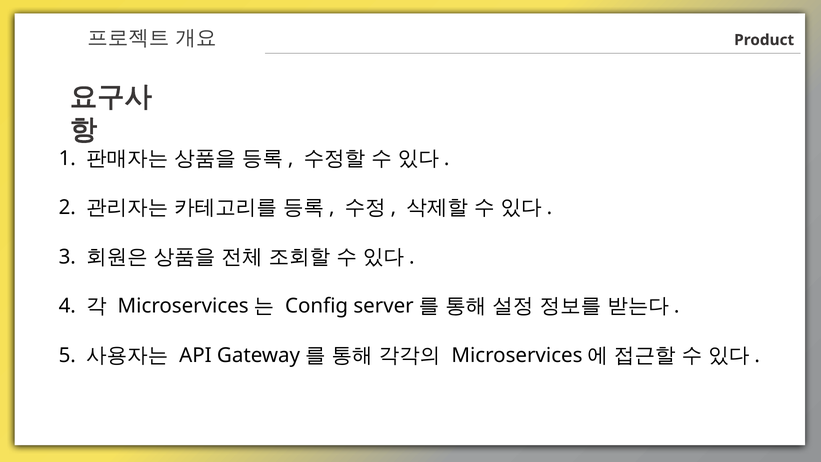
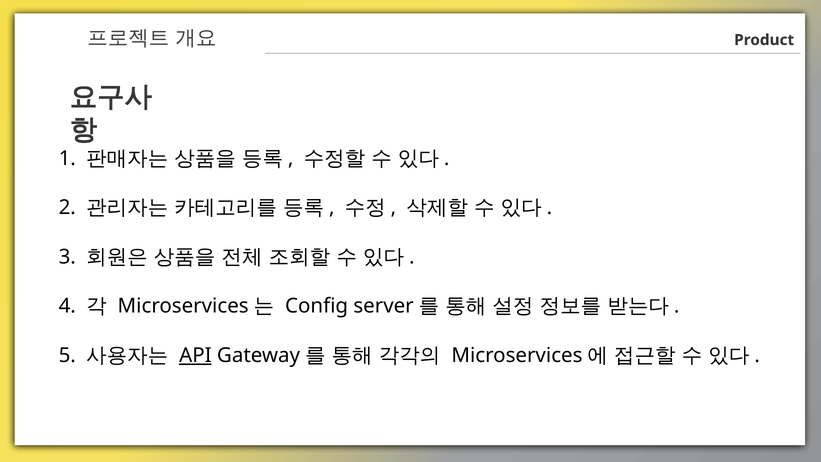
API underline: none -> present
